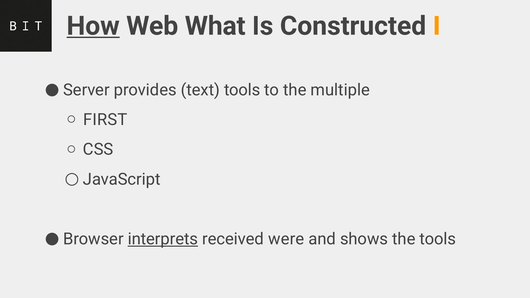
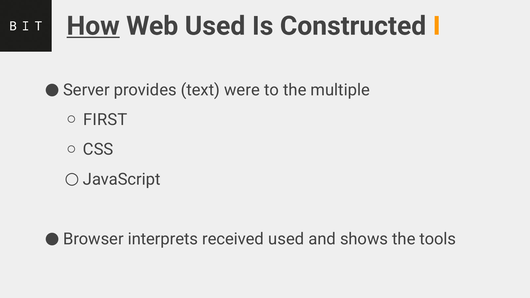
Web What: What -> Used
text tools: tools -> were
interprets underline: present -> none
received were: were -> used
